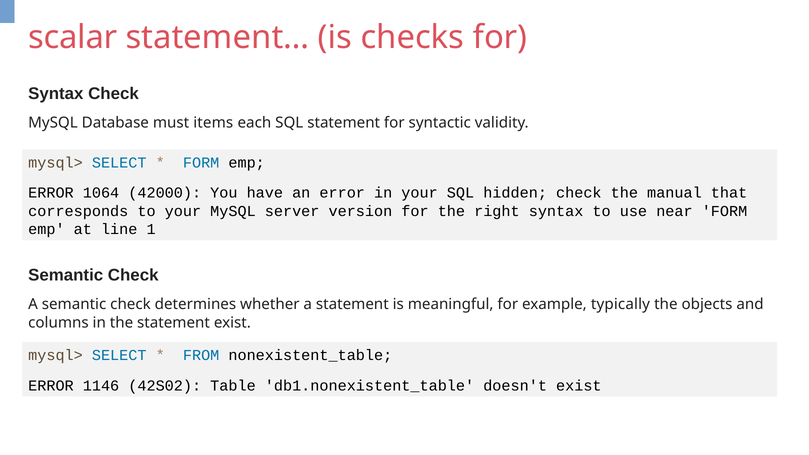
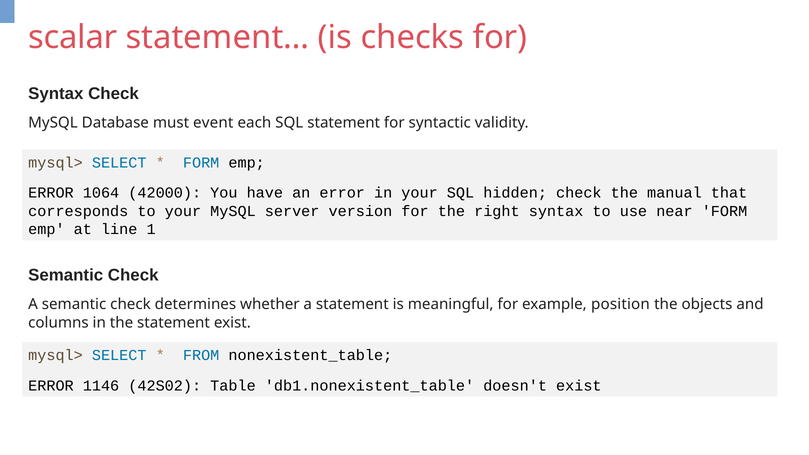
items: items -> event
typically: typically -> position
